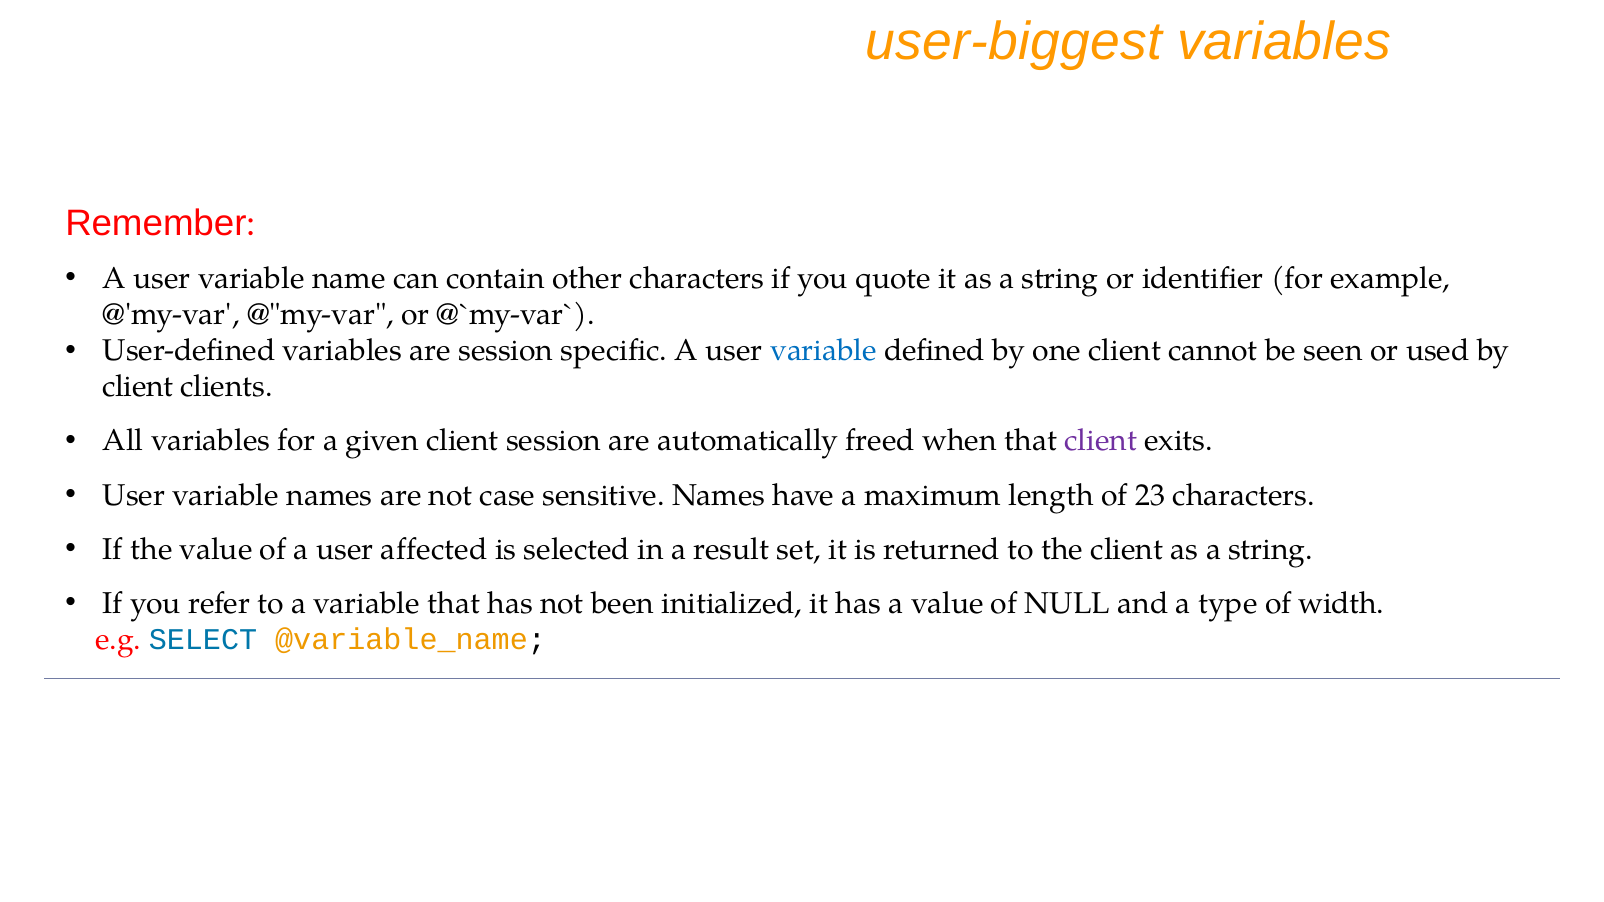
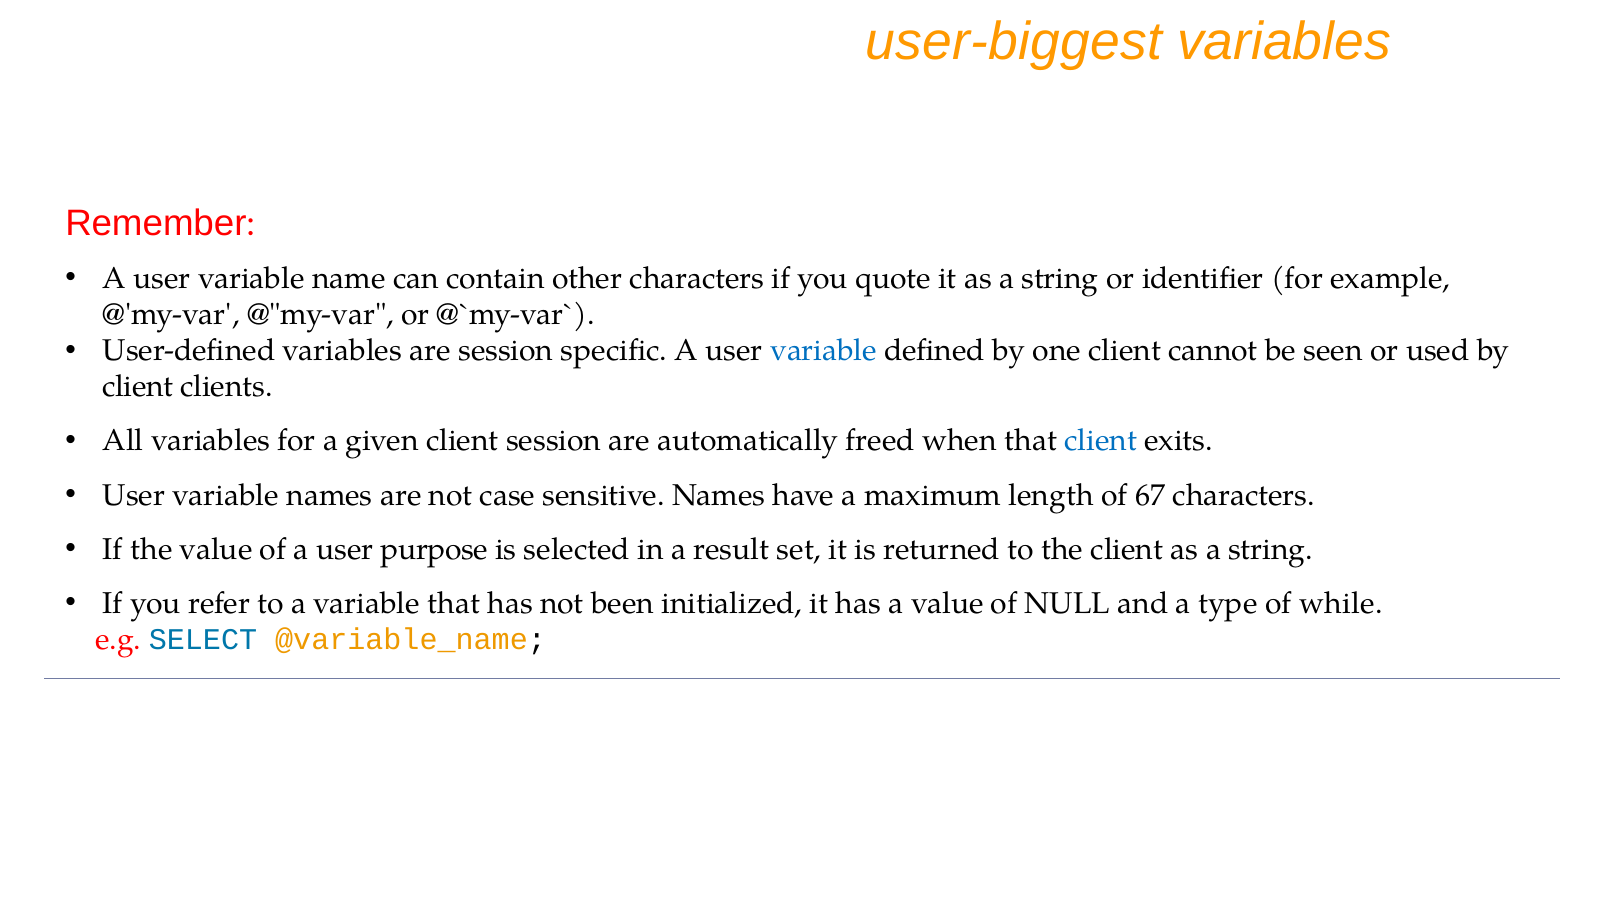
client at (1101, 441) colour: purple -> blue
23: 23 -> 67
affected: affected -> purpose
width: width -> while
